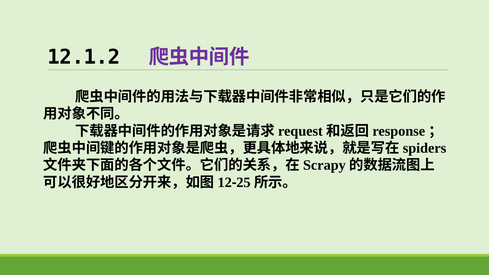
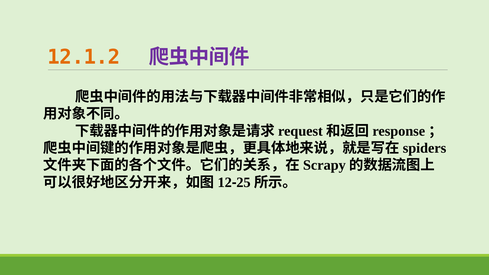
12.1.2 colour: black -> orange
